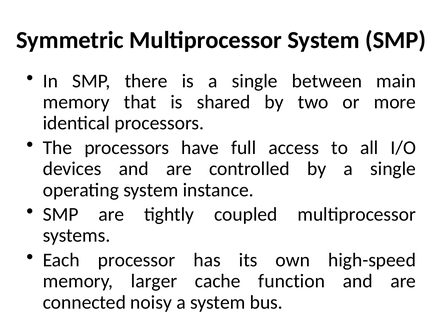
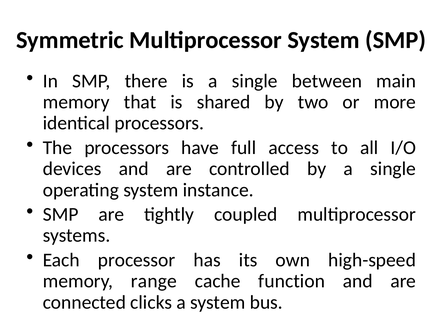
larger: larger -> range
noisy: noisy -> clicks
